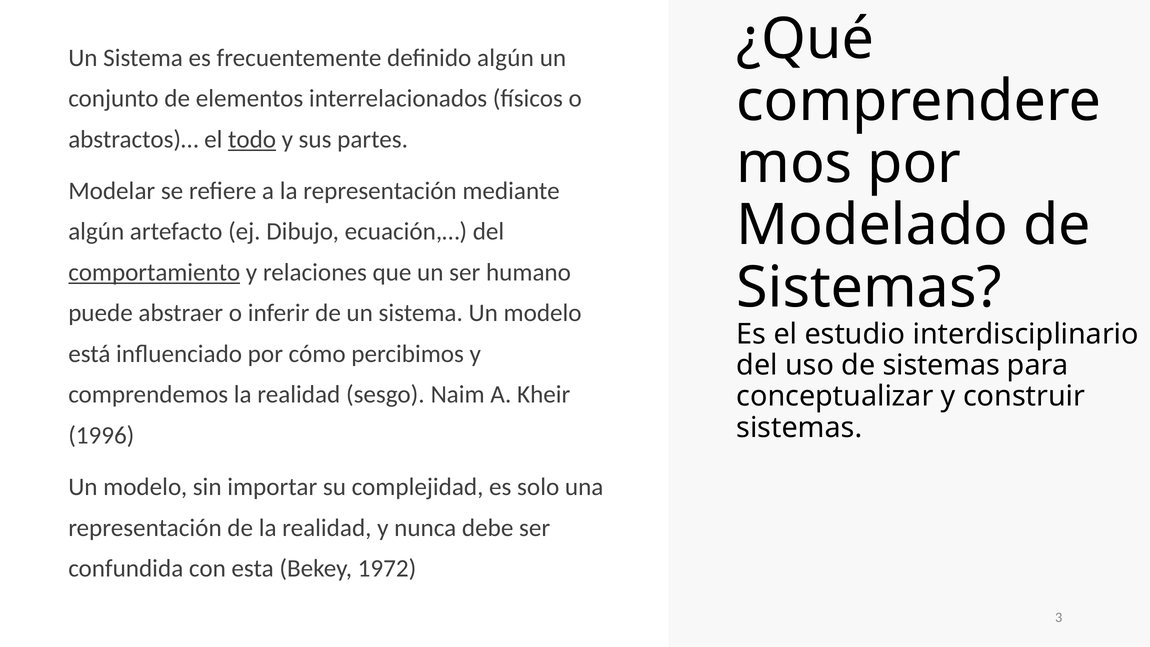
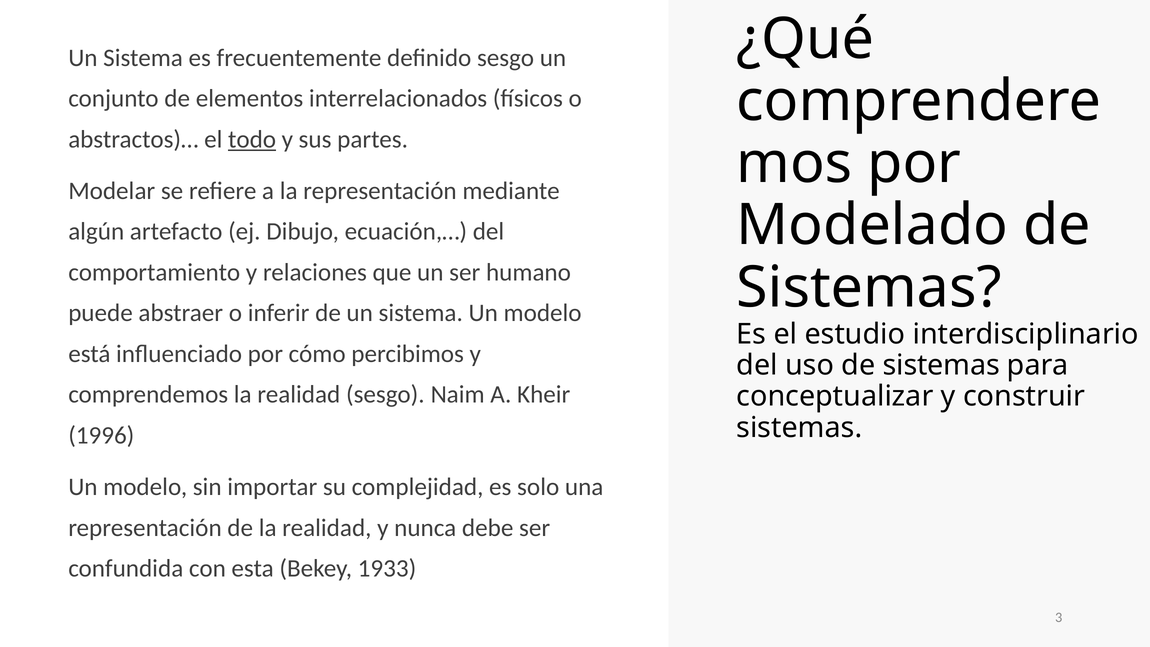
definido algún: algún -> sesgo
comportamiento underline: present -> none
1972: 1972 -> 1933
